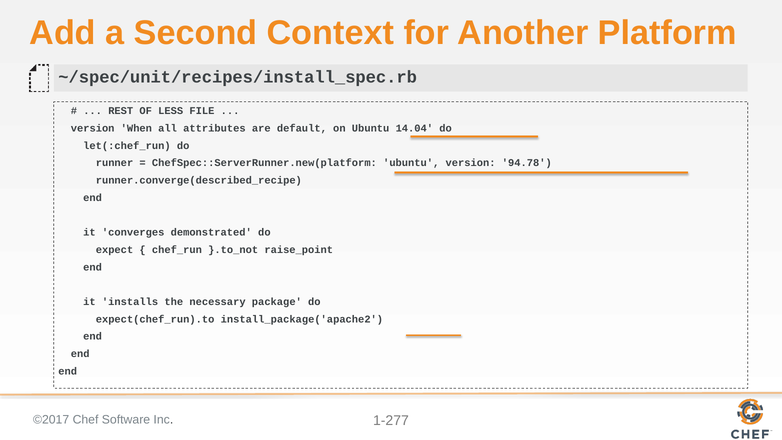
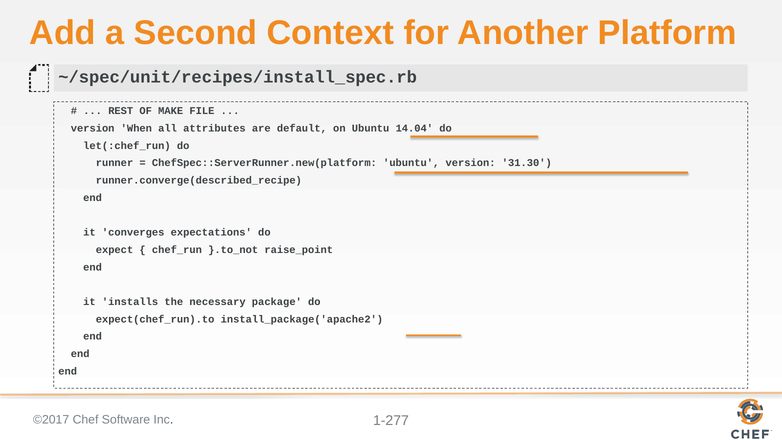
LESS: LESS -> MAKE
94.78: 94.78 -> 31.30
demonstrated: demonstrated -> expectations
